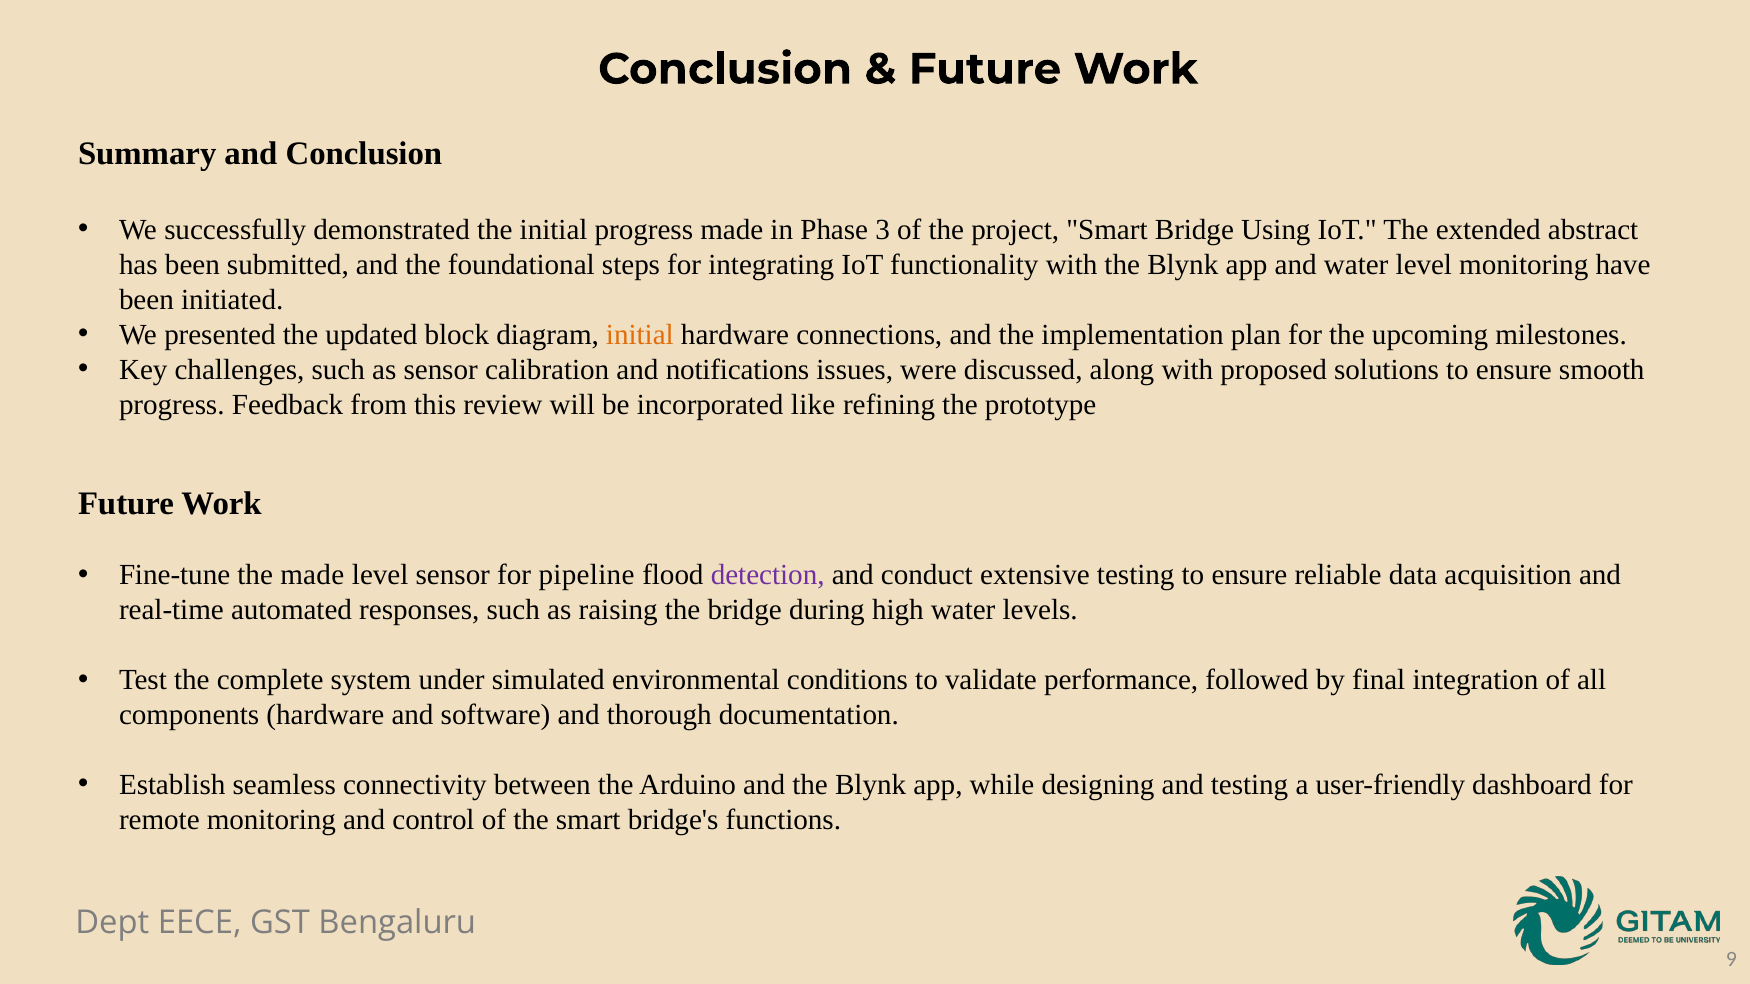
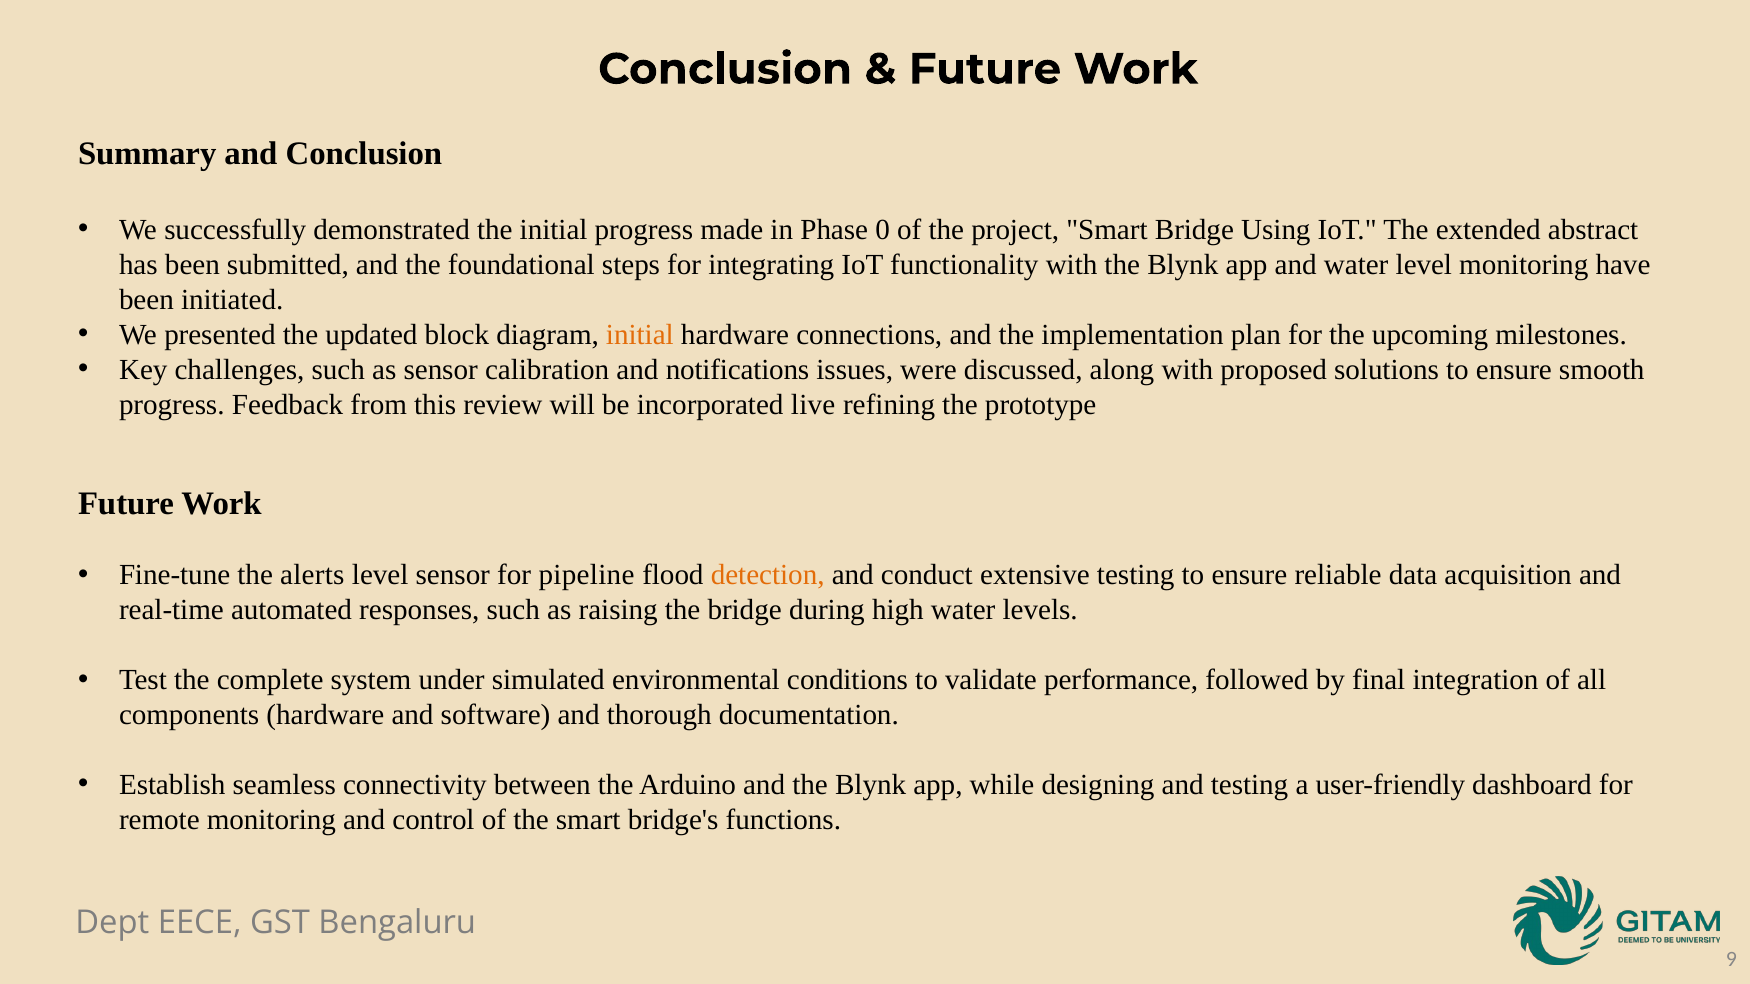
3: 3 -> 0
like: like -> live
the made: made -> alerts
detection colour: purple -> orange
